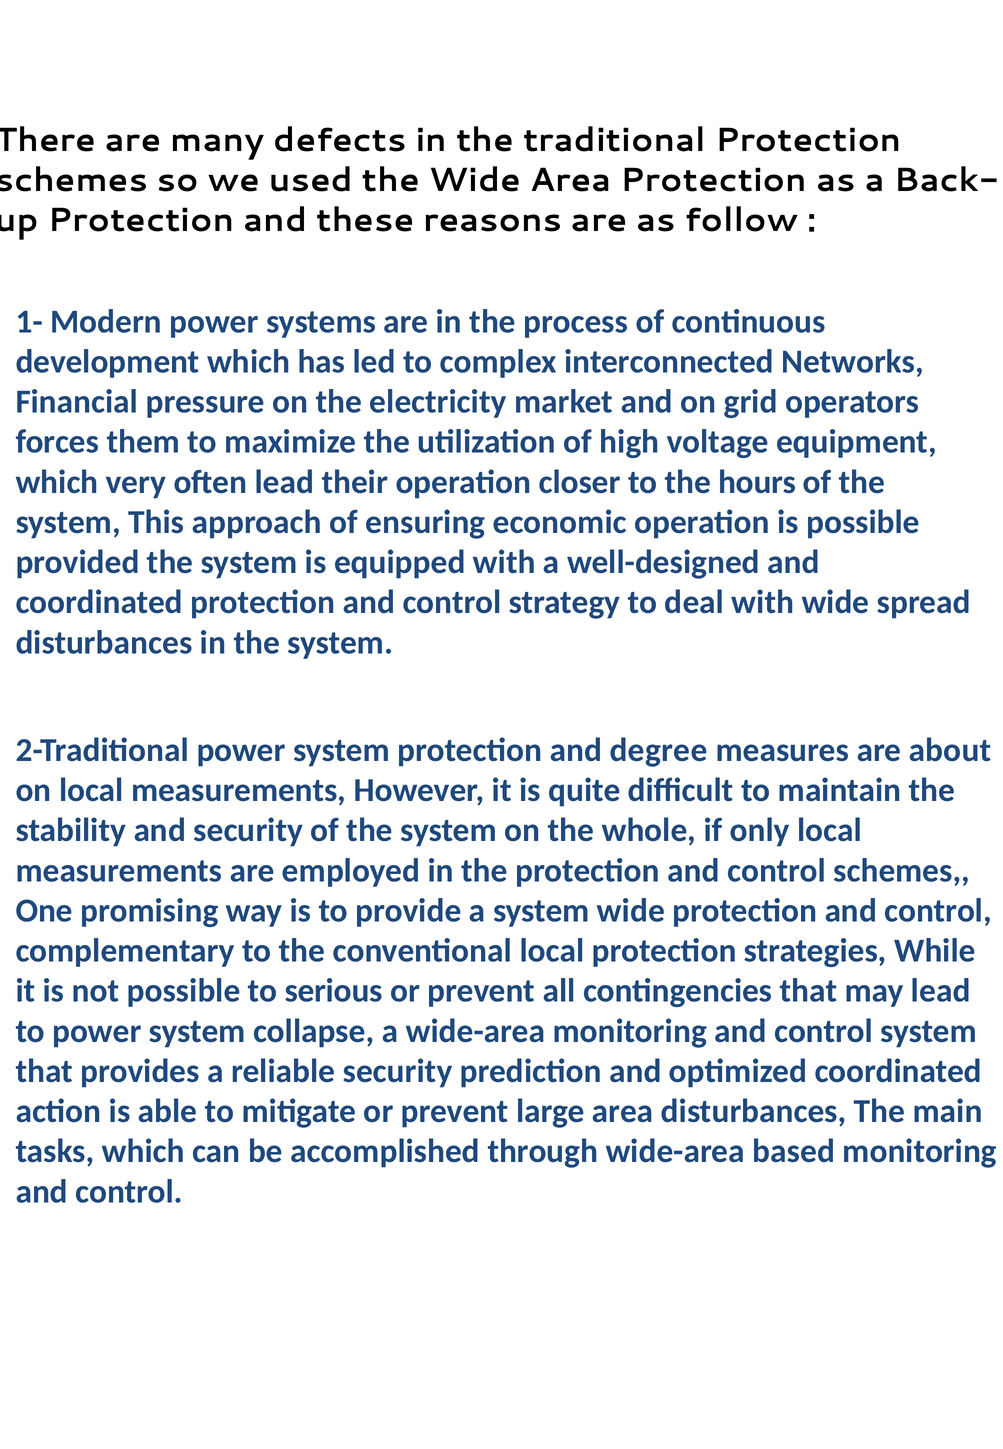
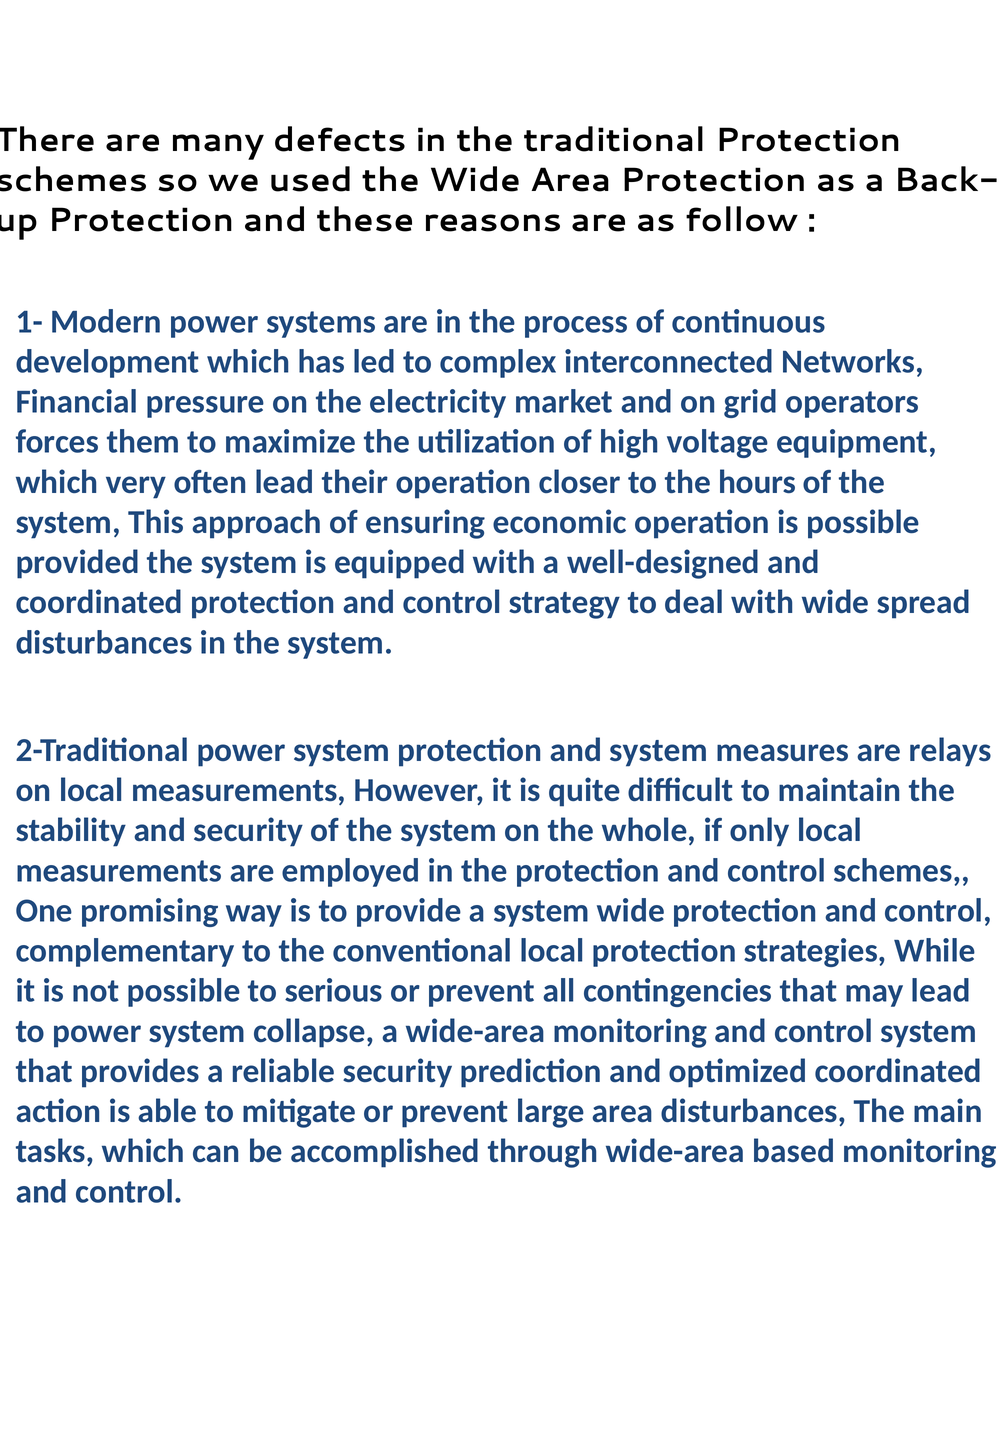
and degree: degree -> system
about: about -> relays
